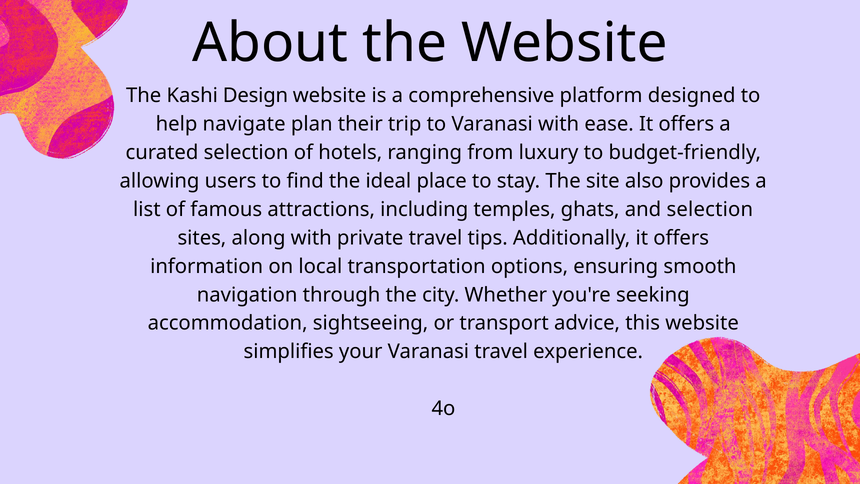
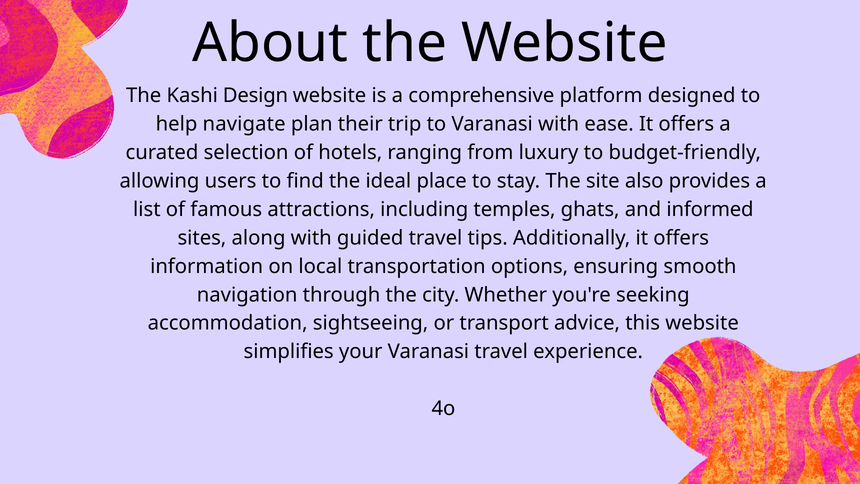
and selection: selection -> informed
private: private -> guided
